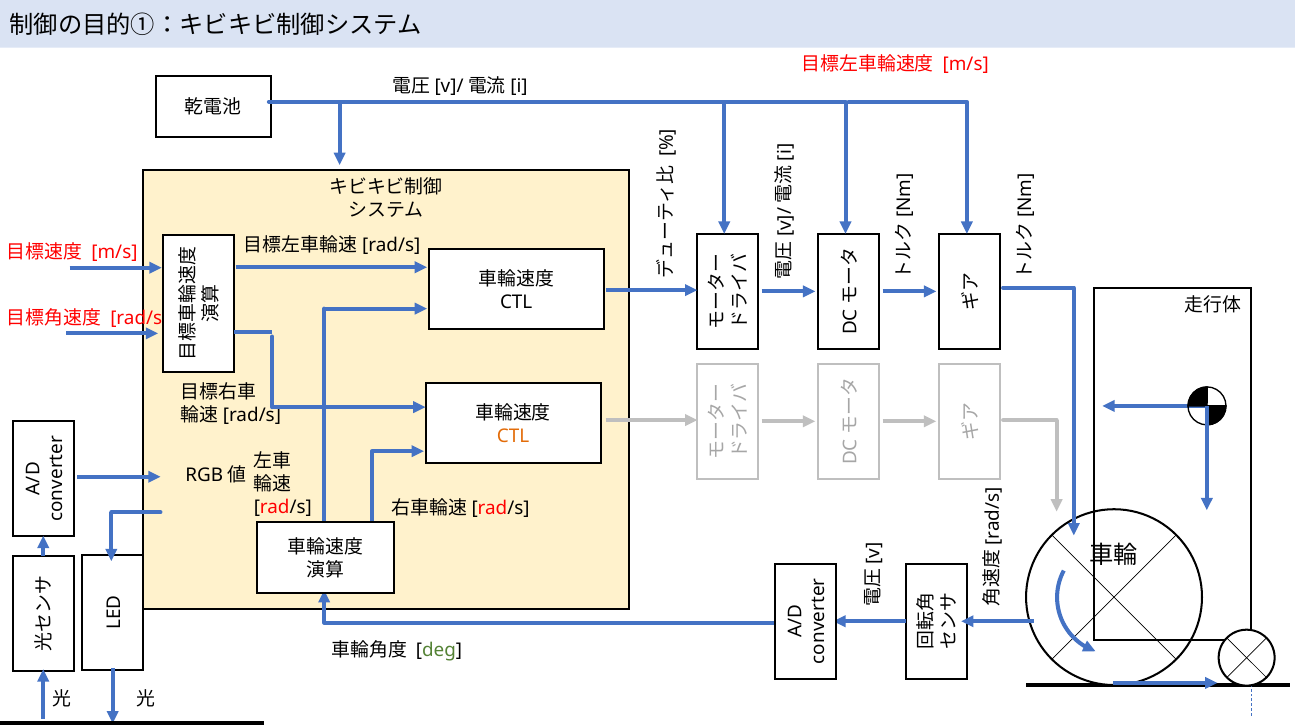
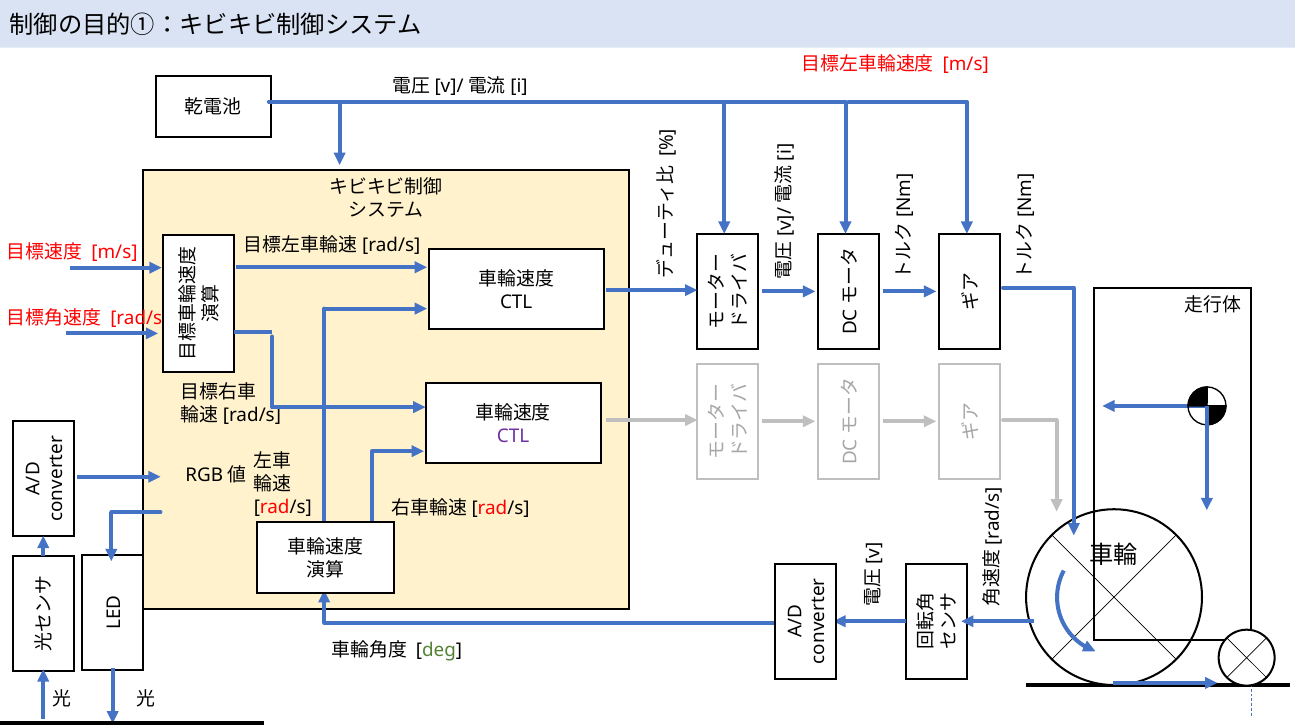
CTL at (513, 436) colour: orange -> purple
